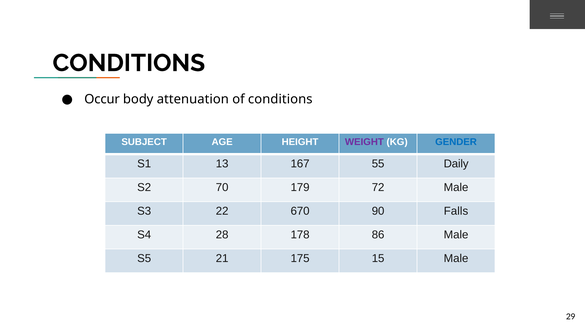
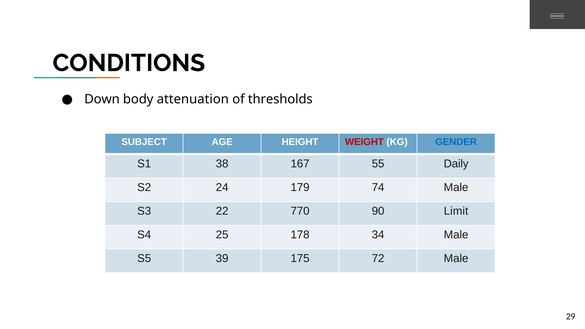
Occur: Occur -> Down
of conditions: conditions -> thresholds
WEIGHT colour: purple -> red
13: 13 -> 38
70: 70 -> 24
72: 72 -> 74
670: 670 -> 770
Falls: Falls -> Limit
28: 28 -> 25
86: 86 -> 34
21: 21 -> 39
15: 15 -> 72
